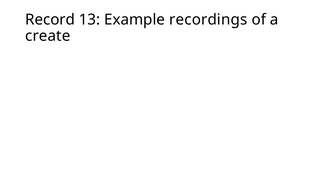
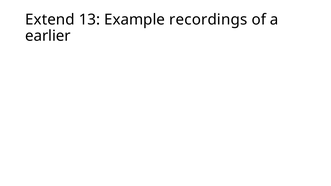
Record: Record -> Extend
create: create -> earlier
